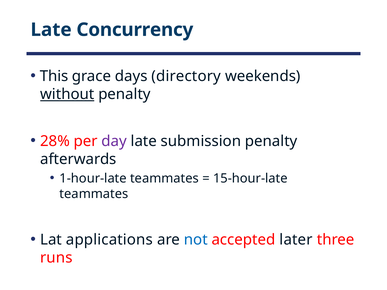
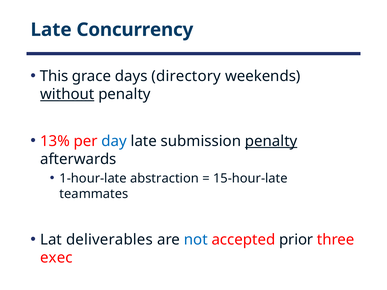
28%: 28% -> 13%
day colour: purple -> blue
penalty at (271, 141) underline: none -> present
1-hour-late teammates: teammates -> abstraction
applications: applications -> deliverables
later: later -> prior
runs: runs -> exec
